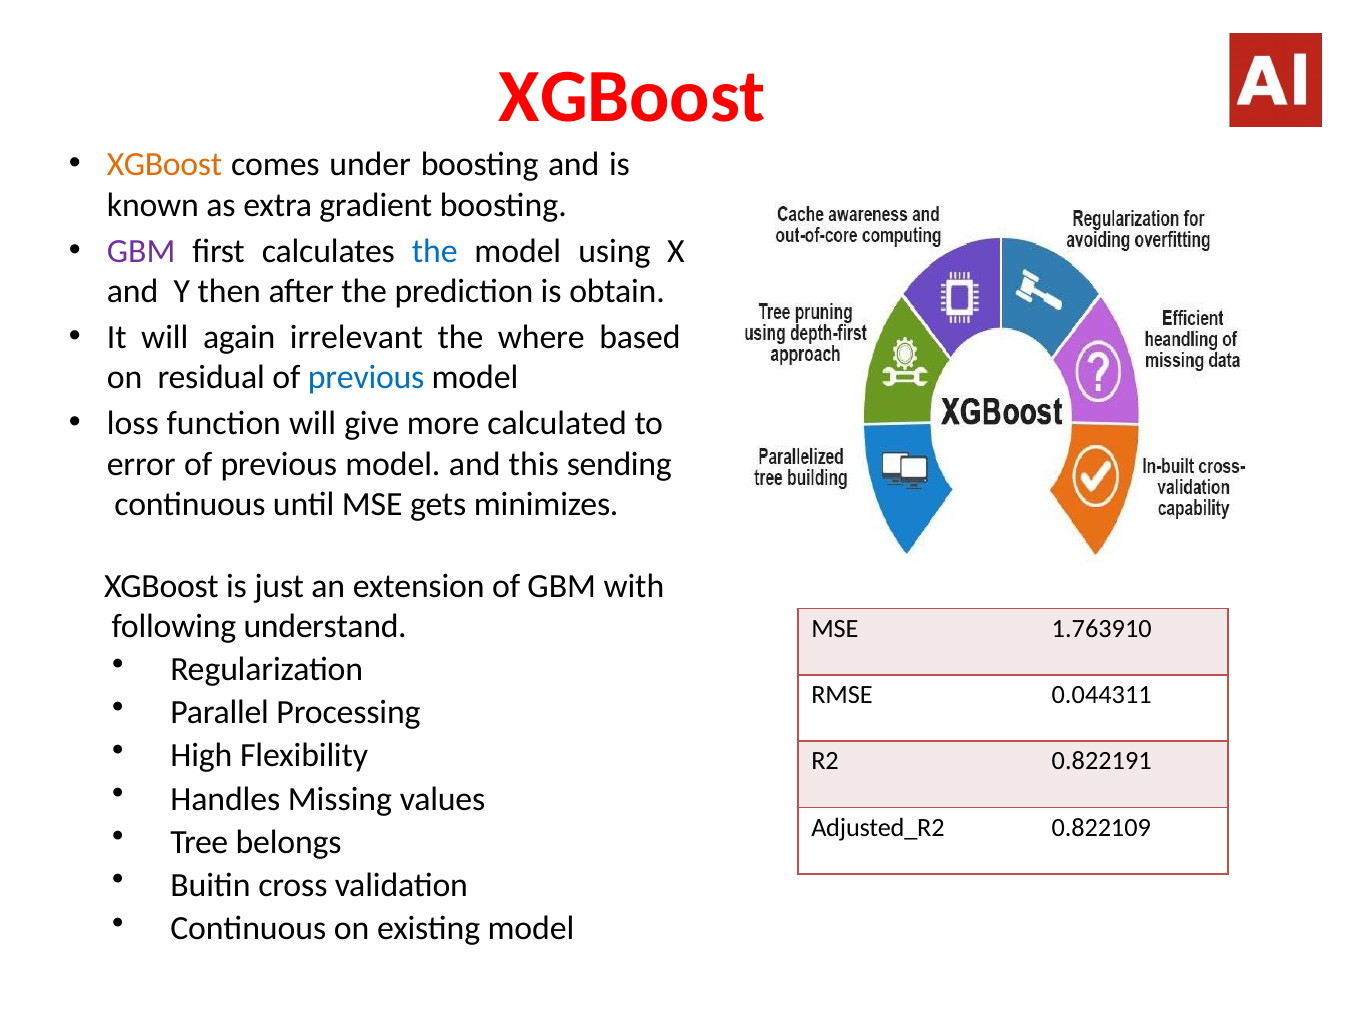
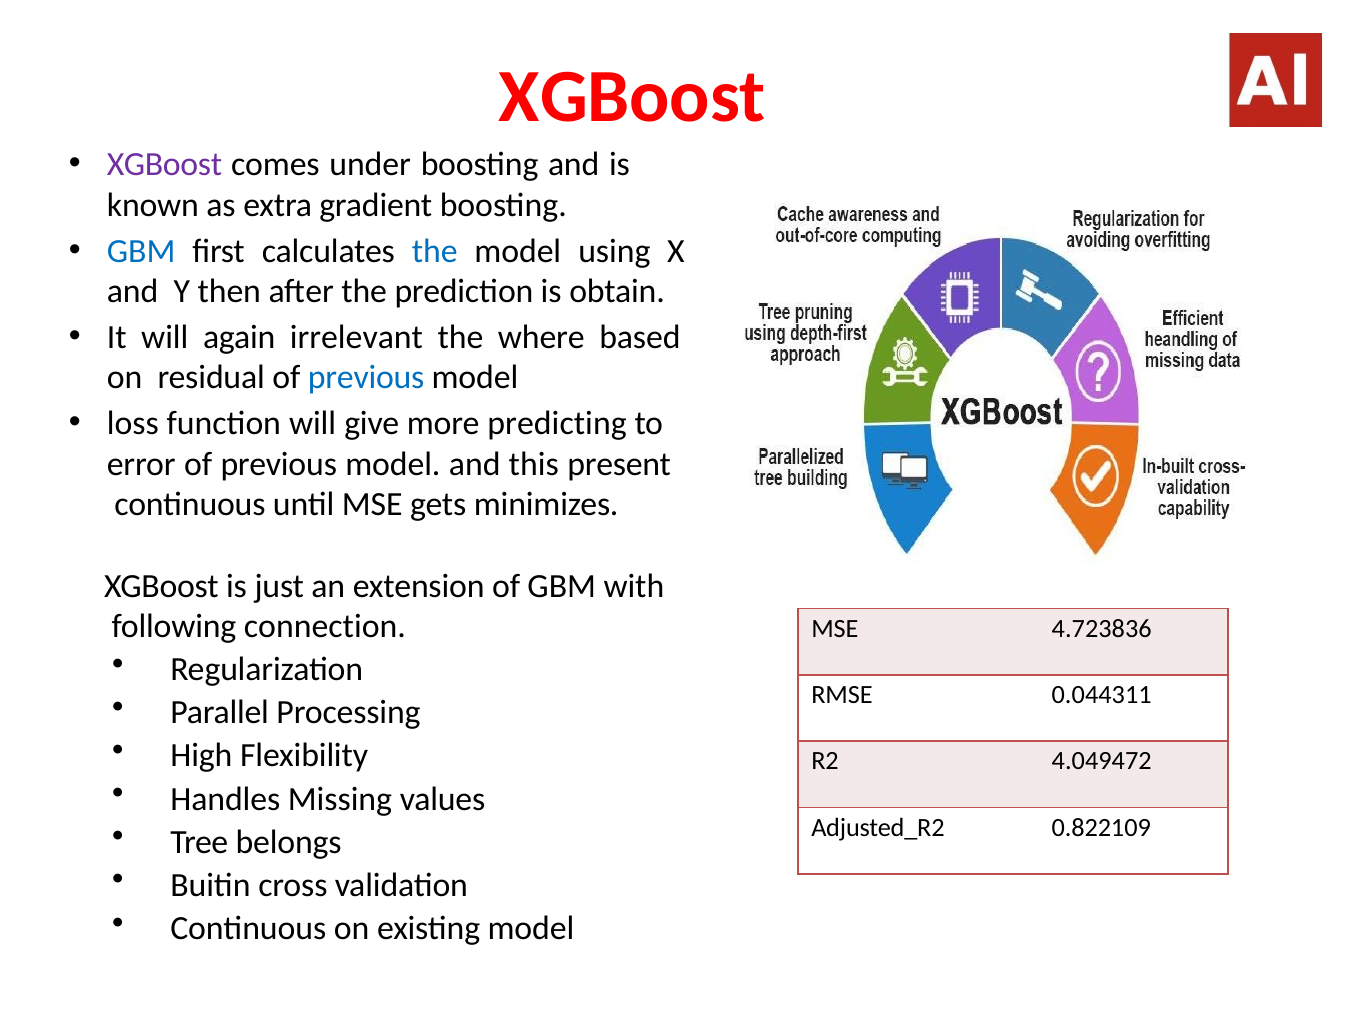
XGBoost at (164, 165) colour: orange -> purple
GBM at (141, 251) colour: purple -> blue
calculated: calculated -> predicting
sending: sending -> present
understand: understand -> connection
1.763910: 1.763910 -> 4.723836
0.822191: 0.822191 -> 4.049472
